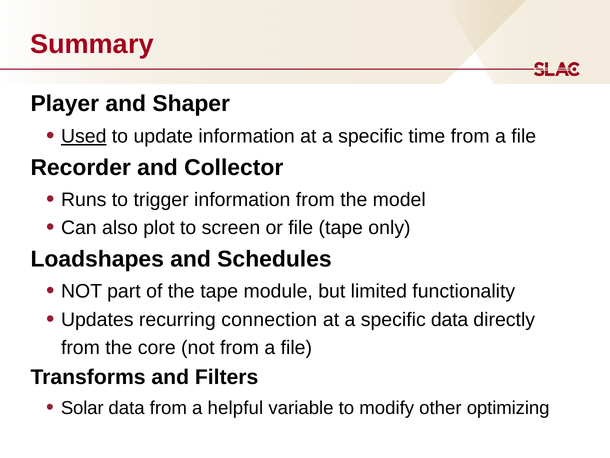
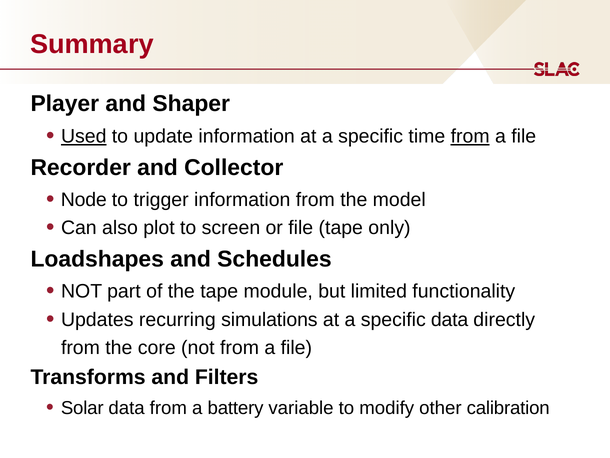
from at (470, 136) underline: none -> present
Runs: Runs -> Node
connection: connection -> simulations
helpful: helpful -> battery
optimizing: optimizing -> calibration
